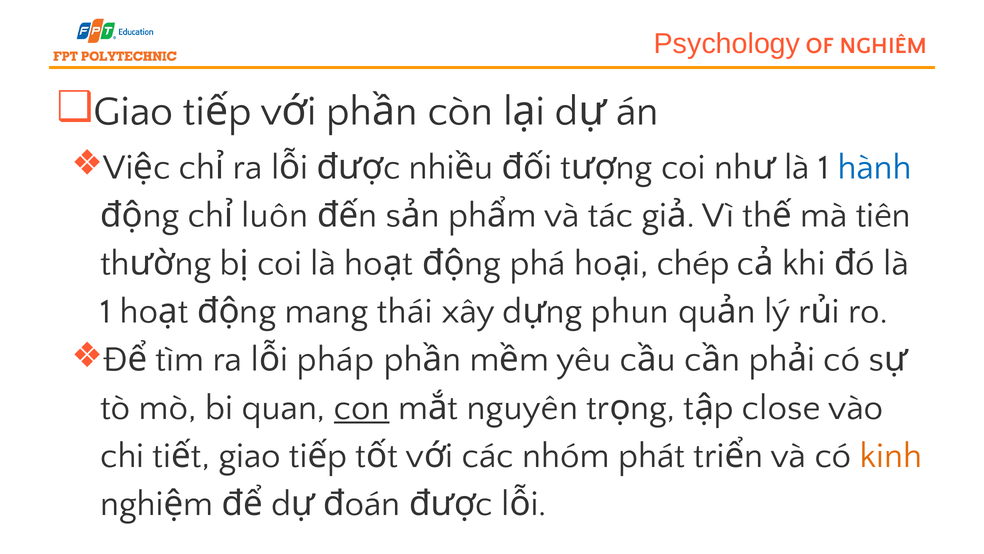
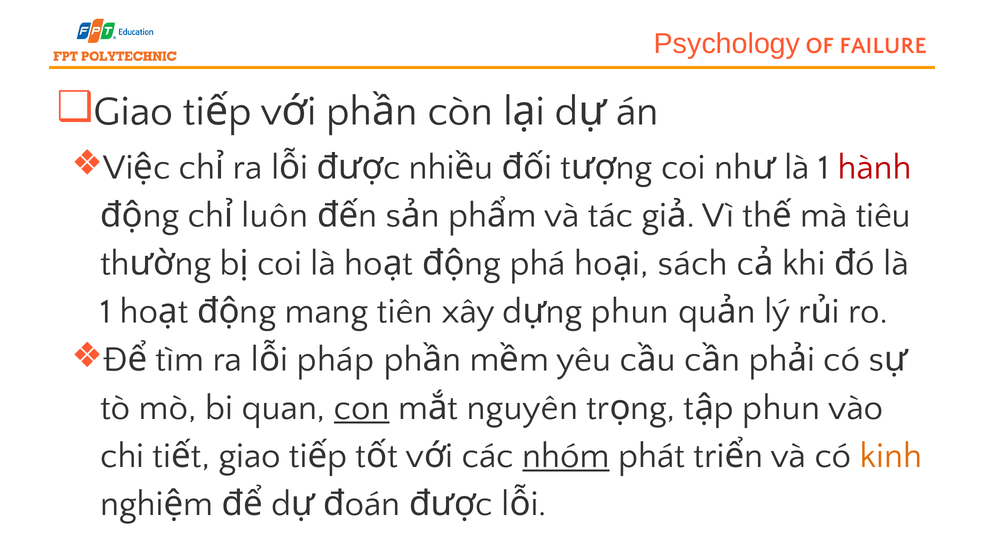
NGHIÊM: NGHIÊM -> FAILURE
hành colour: blue -> red
tiên: tiên -> tiêu
chép: chép -> sách
thái: thái -> tiên
close at (781, 407): close -> phun
nhóm underline: none -> present
